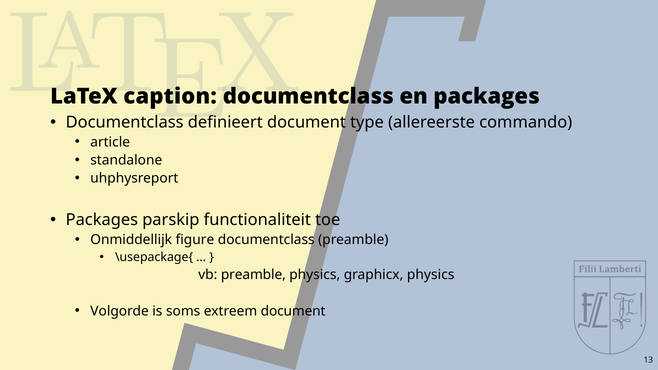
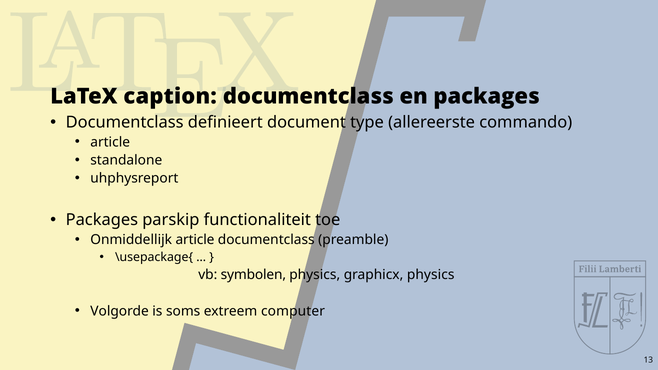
Onmiddellijk figure: figure -> article
vb preamble: preamble -> symbolen
extreem document: document -> computer
